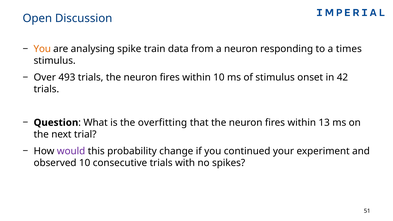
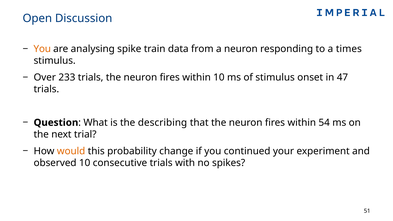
493: 493 -> 233
42: 42 -> 47
overfitting: overfitting -> describing
13: 13 -> 54
would colour: purple -> orange
